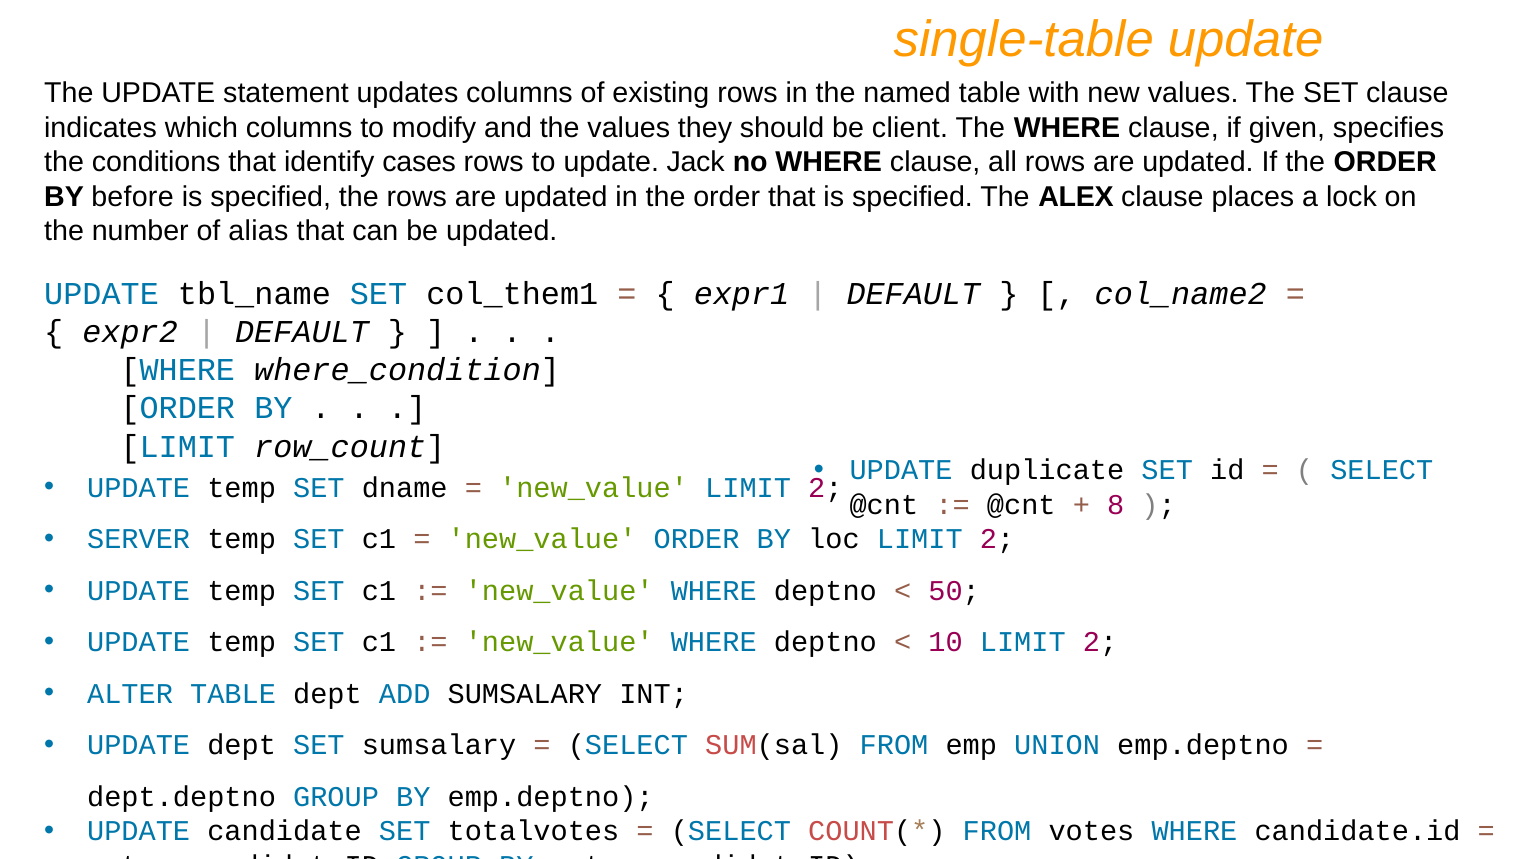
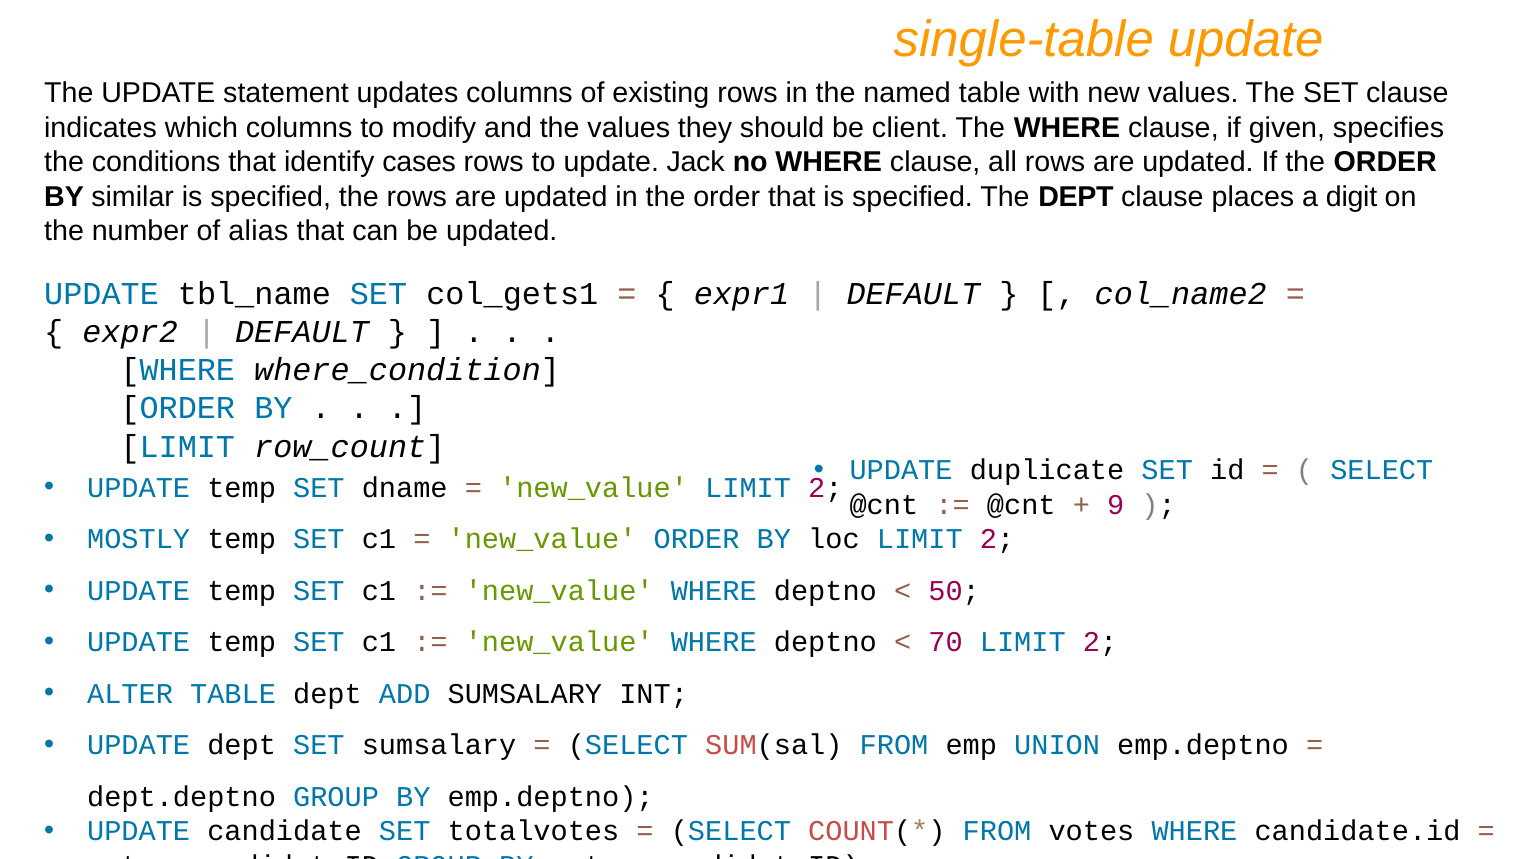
before: before -> similar
The ALEX: ALEX -> DEPT
lock: lock -> digit
col_them1: col_them1 -> col_gets1
8: 8 -> 9
SERVER: SERVER -> MOSTLY
10: 10 -> 70
